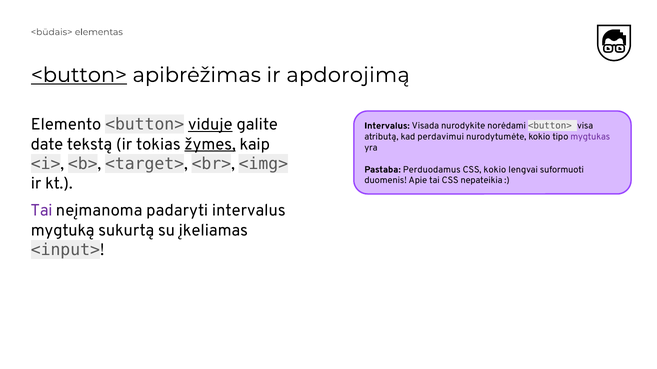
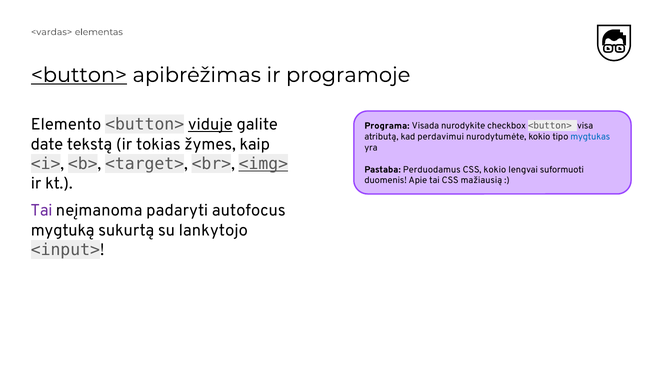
<būdais>: <būdais> -> <vardas>
apdorojimą: apdorojimą -> programoje
Intervalus at (387, 126): Intervalus -> Programa
norėdami: norėdami -> checkbox
mygtukas colour: purple -> blue
žymes underline: present -> none
<img> underline: none -> present
nepateikia: nepateikia -> mažiausią
padaryti intervalus: intervalus -> autofocus
įkeliamas: įkeliamas -> lankytojo
